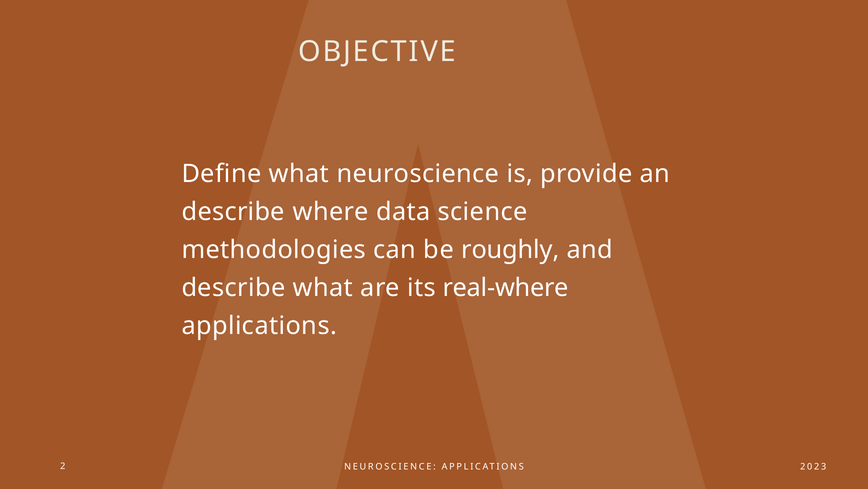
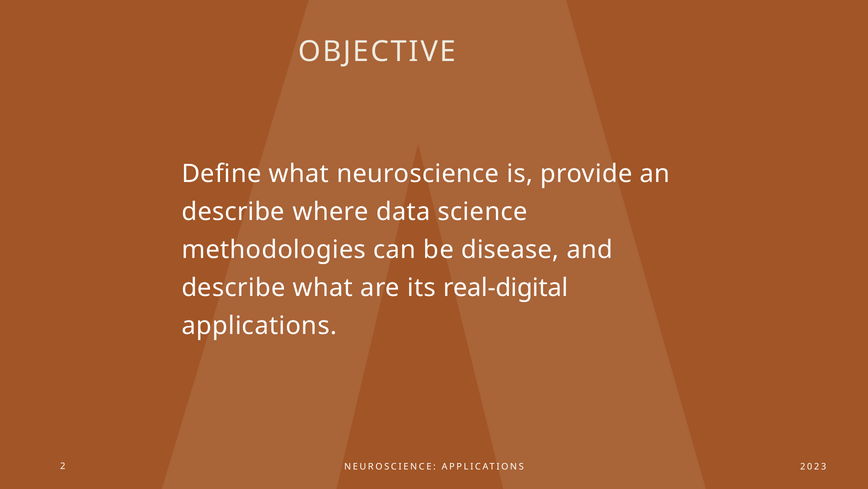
roughly: roughly -> disease
real-where: real-where -> real-digital
